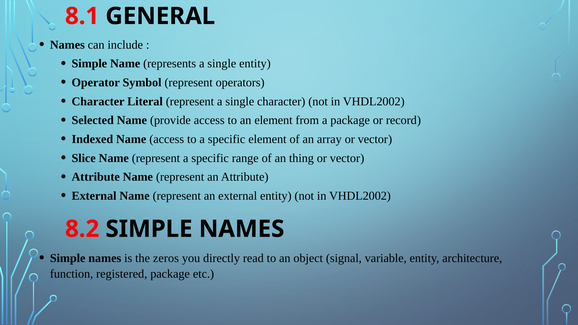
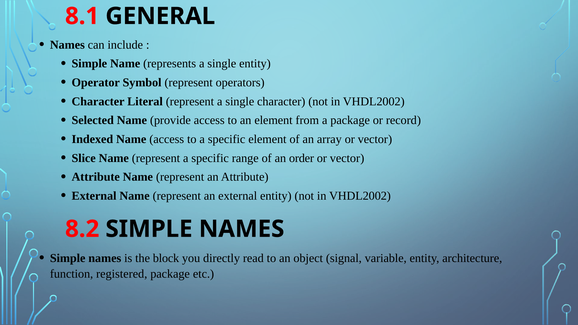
thing: thing -> order
zeros: zeros -> block
